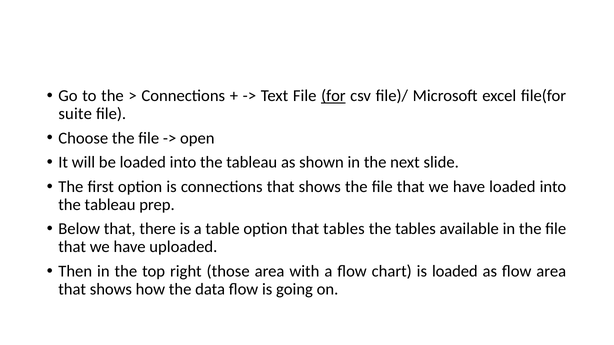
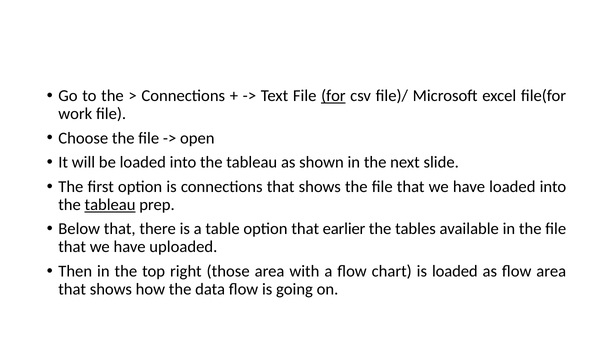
suite: suite -> work
tableau at (110, 205) underline: none -> present
that tables: tables -> earlier
